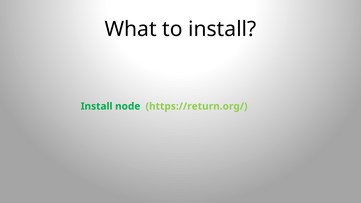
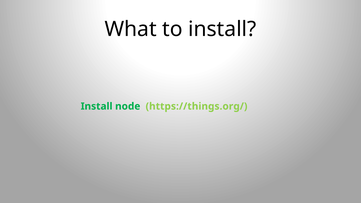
https://return.org/: https://return.org/ -> https://things.org/
